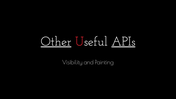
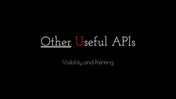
APIs underline: present -> none
